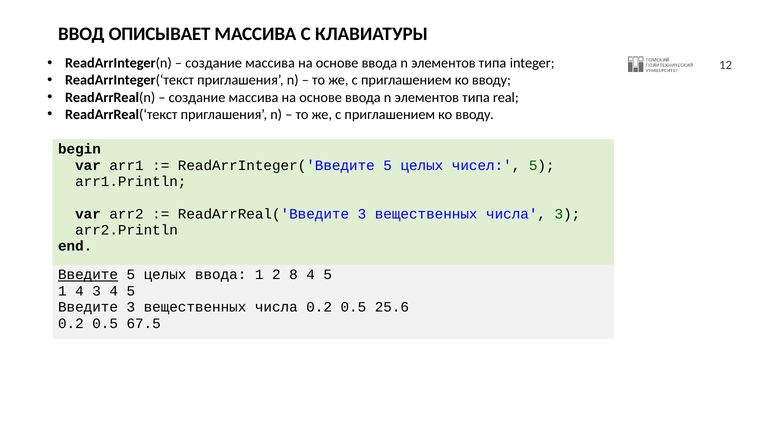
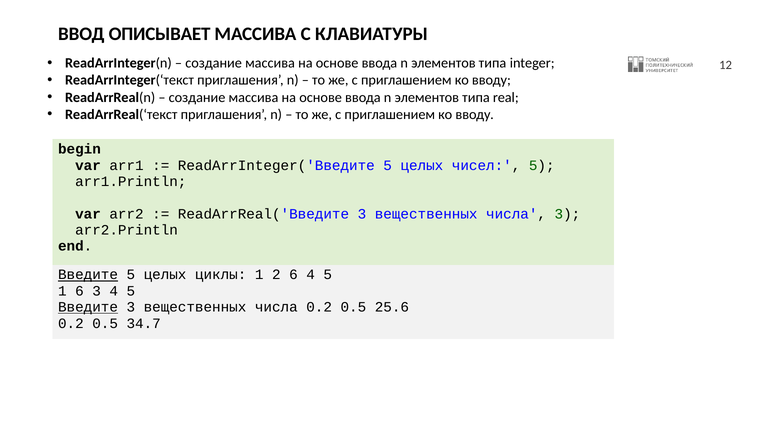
целых ввода: ввода -> циклы
2 8: 8 -> 6
1 4: 4 -> 6
Введите at (88, 307) underline: none -> present
67.5: 67.5 -> 34.7
